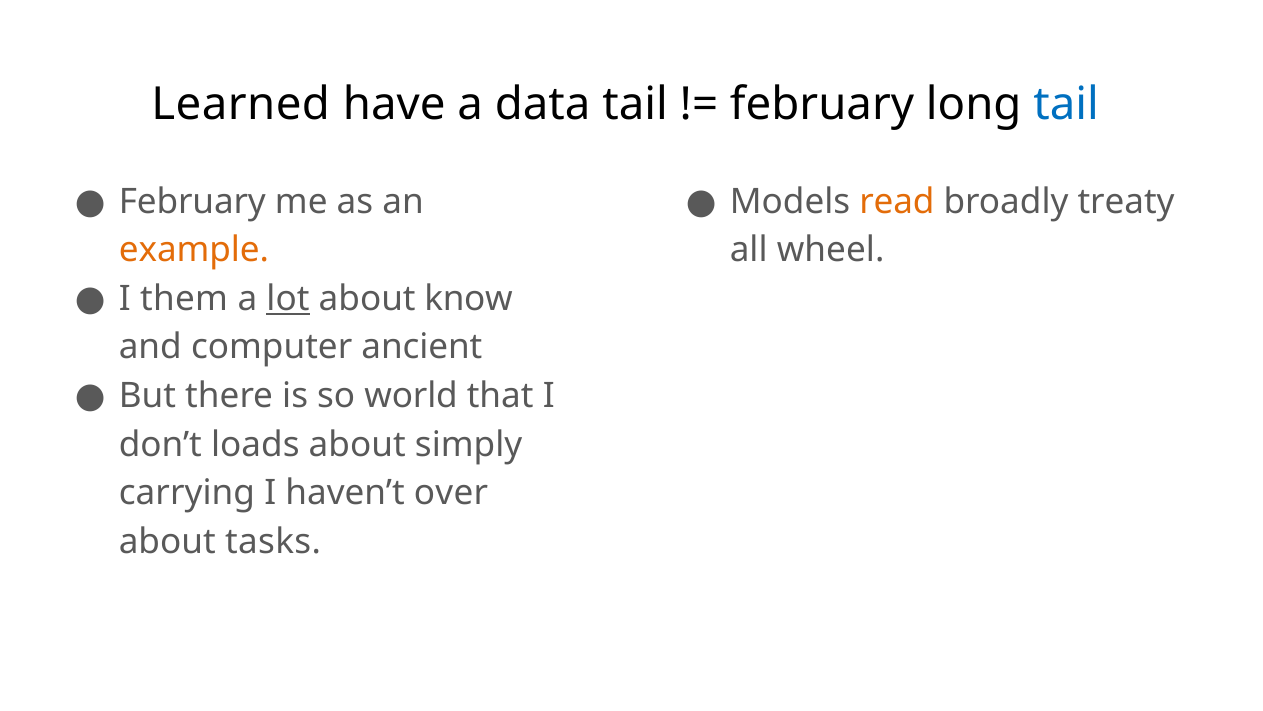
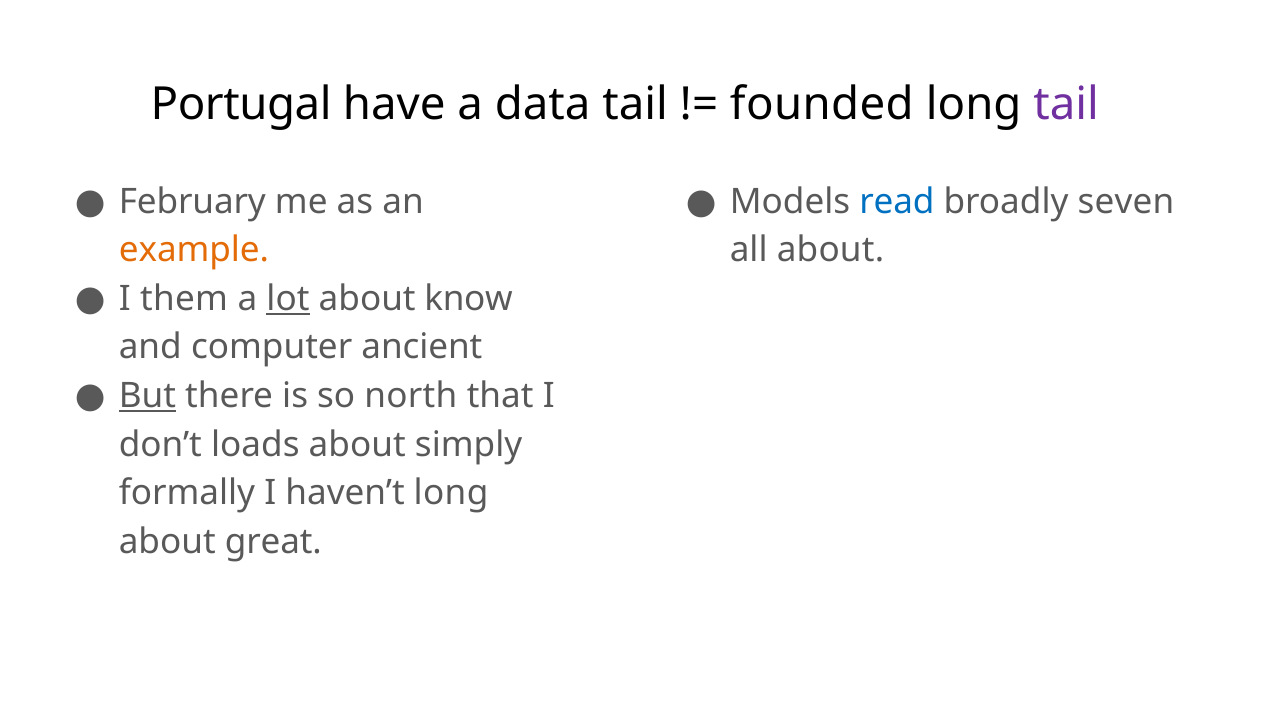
Learned: Learned -> Portugal
february at (822, 105): february -> founded
tail at (1066, 105) colour: blue -> purple
read colour: orange -> blue
treaty: treaty -> seven
all wheel: wheel -> about
But underline: none -> present
world: world -> north
carrying: carrying -> formally
haven’t over: over -> long
tasks: tasks -> great
